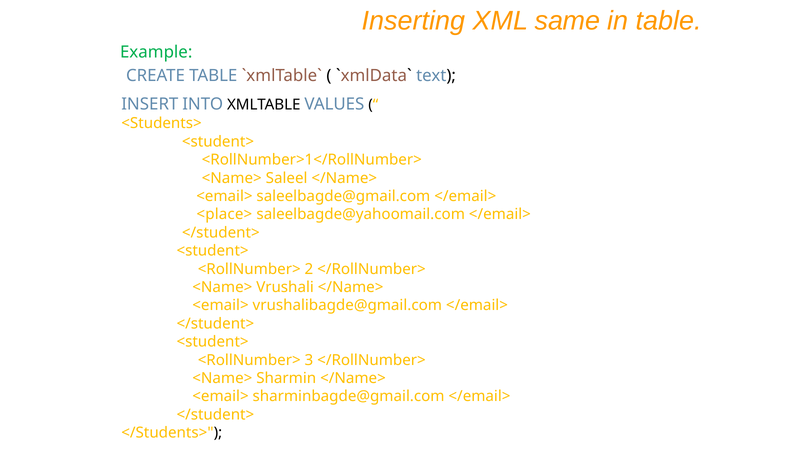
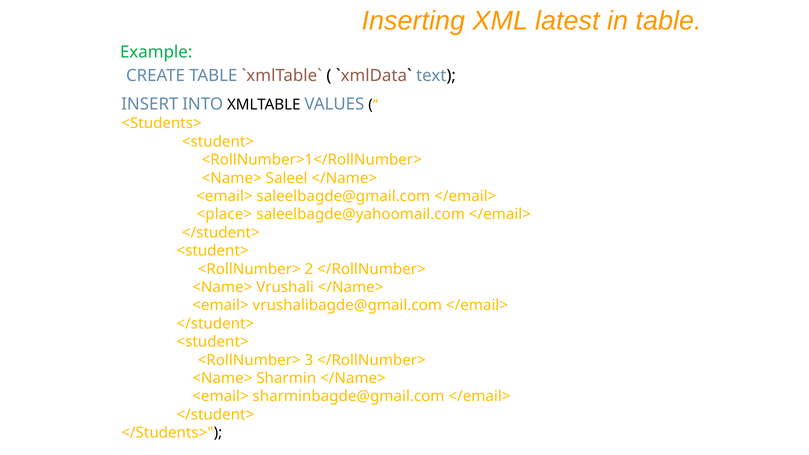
same: same -> latest
